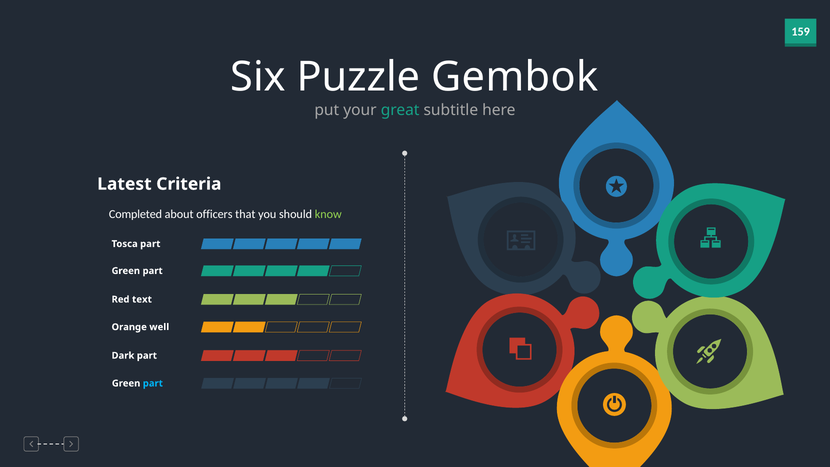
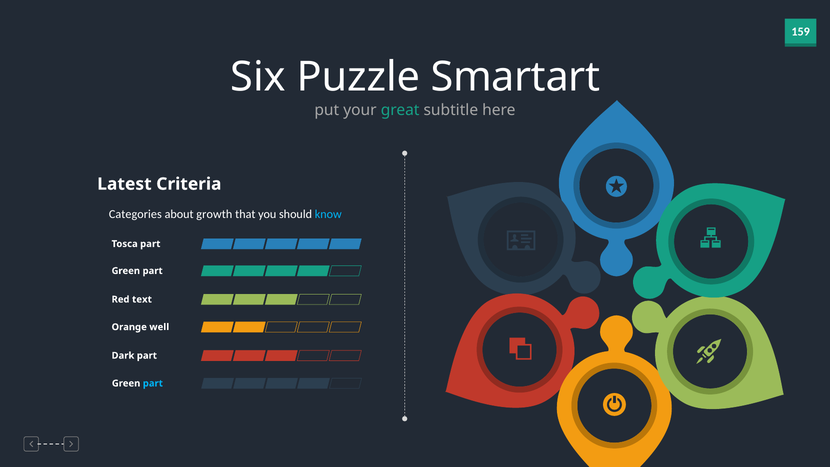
Gembok: Gembok -> Smartart
Completed: Completed -> Categories
officers: officers -> growth
know colour: light green -> light blue
